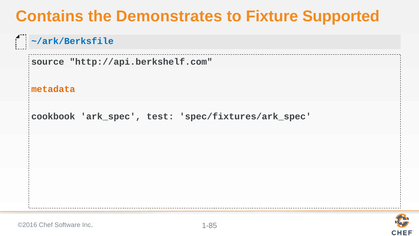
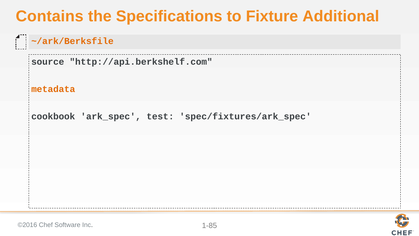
Demonstrates: Demonstrates -> Specifications
Supported: Supported -> Additional
~/ark/Berksfile colour: blue -> orange
